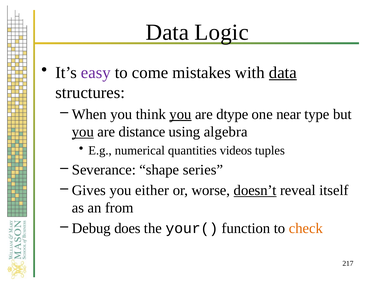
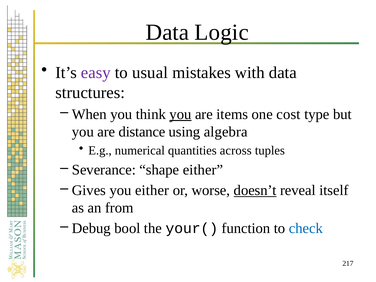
come: come -> usual
data at (283, 73) underline: present -> none
dtype: dtype -> items
near: near -> cost
you at (83, 132) underline: present -> none
videos: videos -> across
shape series: series -> either
does: does -> bool
check colour: orange -> blue
